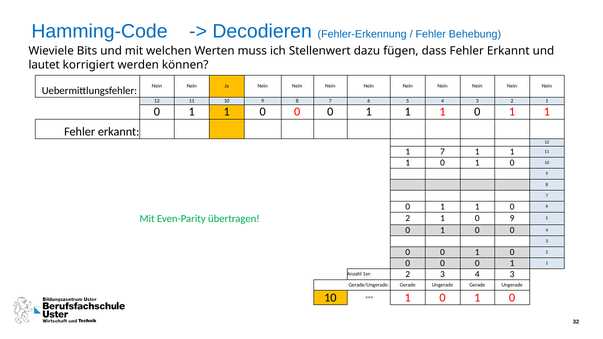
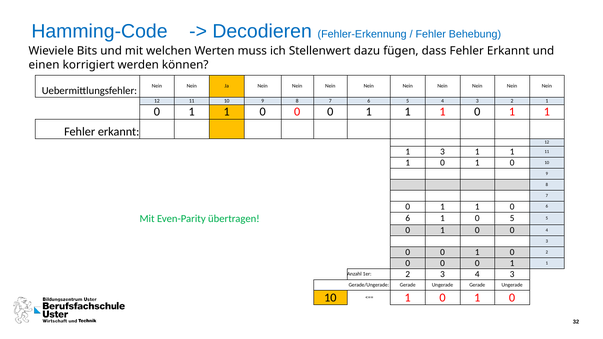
lautet: lautet -> einen
1 7: 7 -> 3
übertragen 2: 2 -> 6
0 9: 9 -> 5
